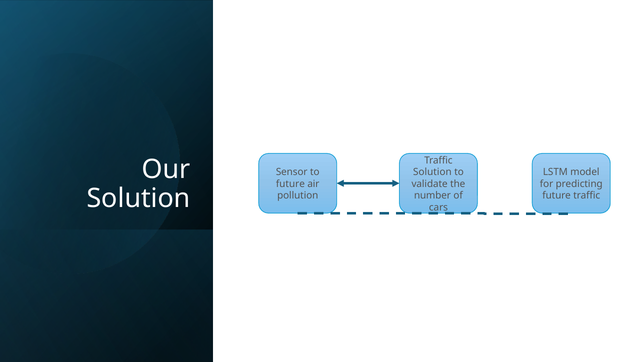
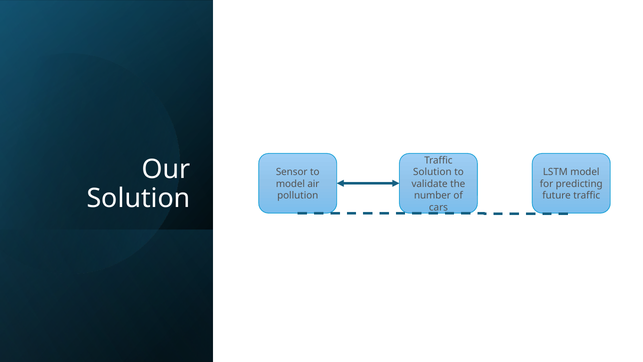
future at (290, 184): future -> model
